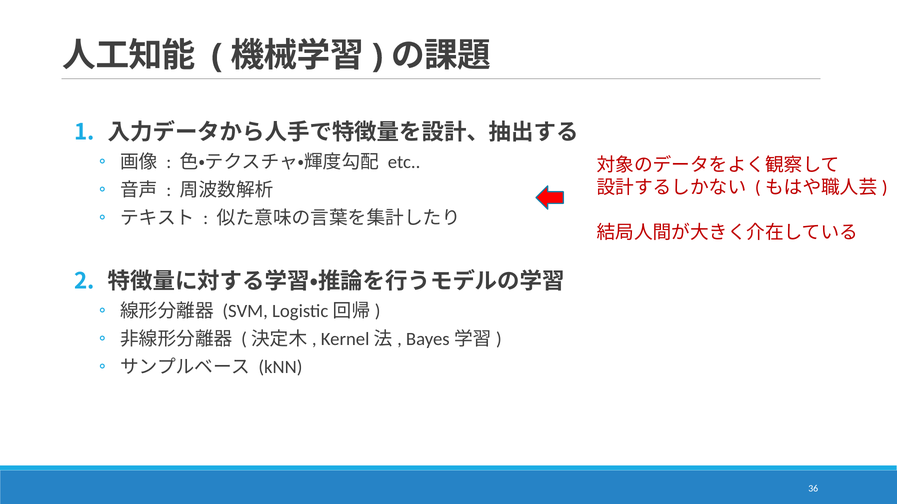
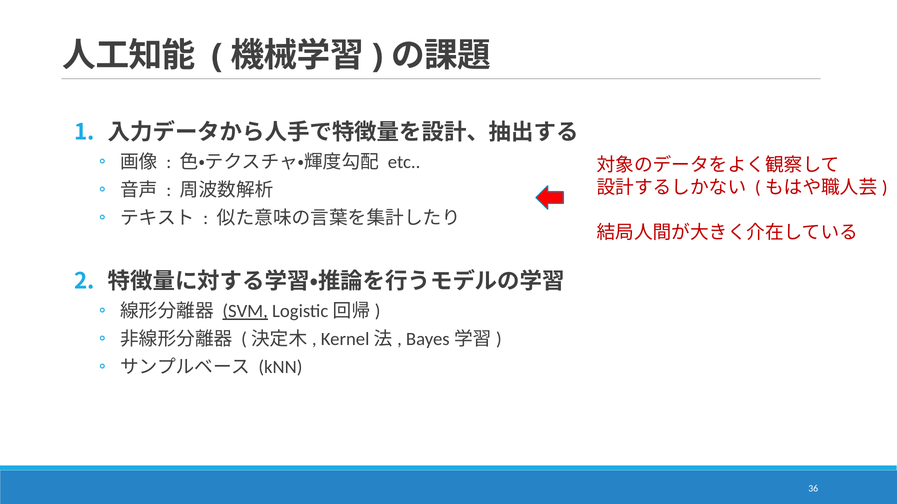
SVM underline: none -> present
